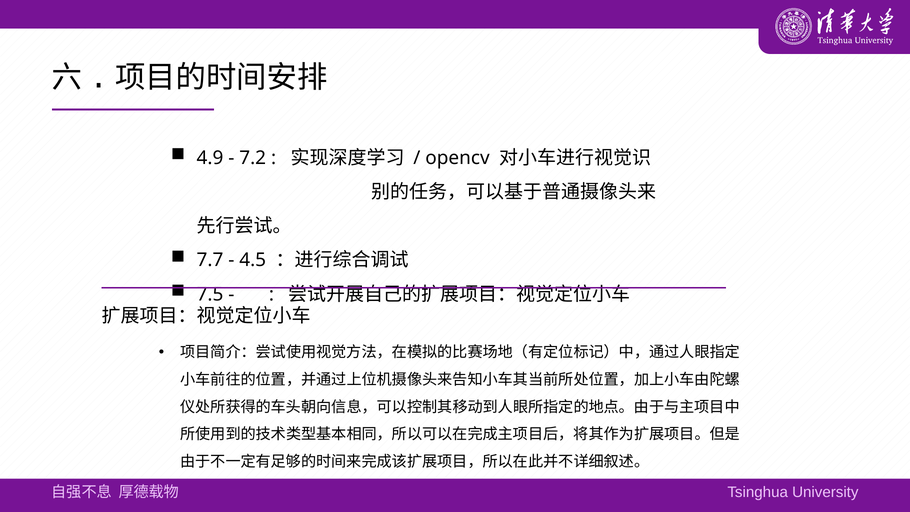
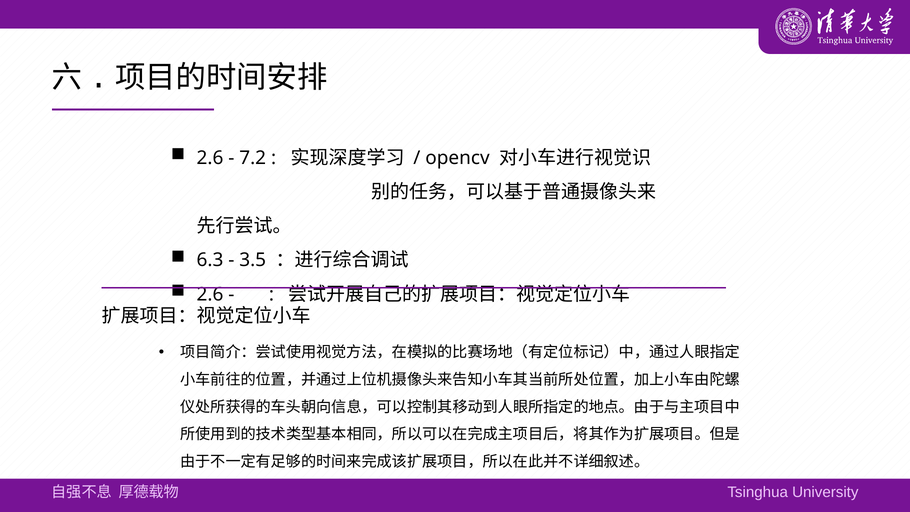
4.9 at (210, 158): 4.9 -> 2.6
7.7: 7.7 -> 6.3
4.5: 4.5 -> 3.5
7.5 at (210, 294): 7.5 -> 2.6
